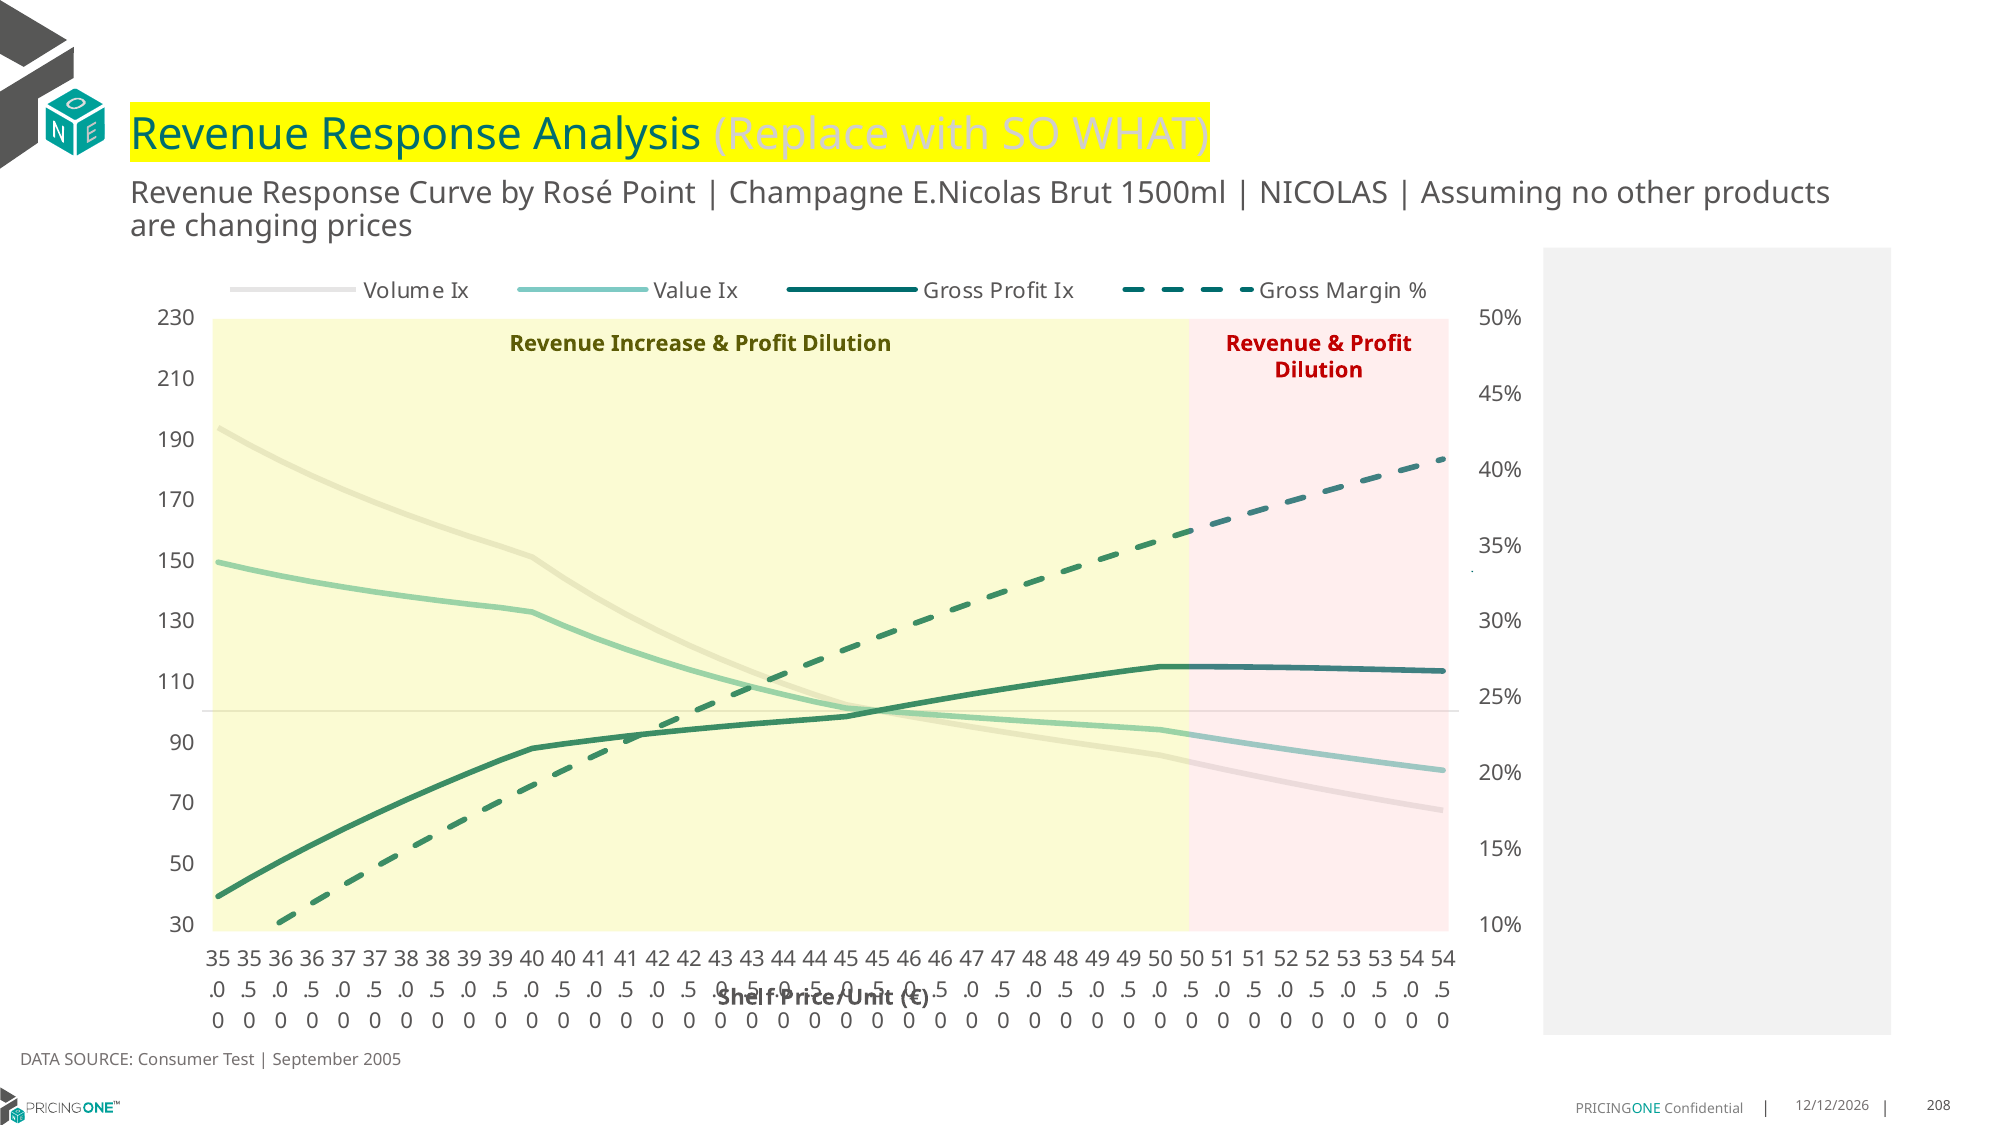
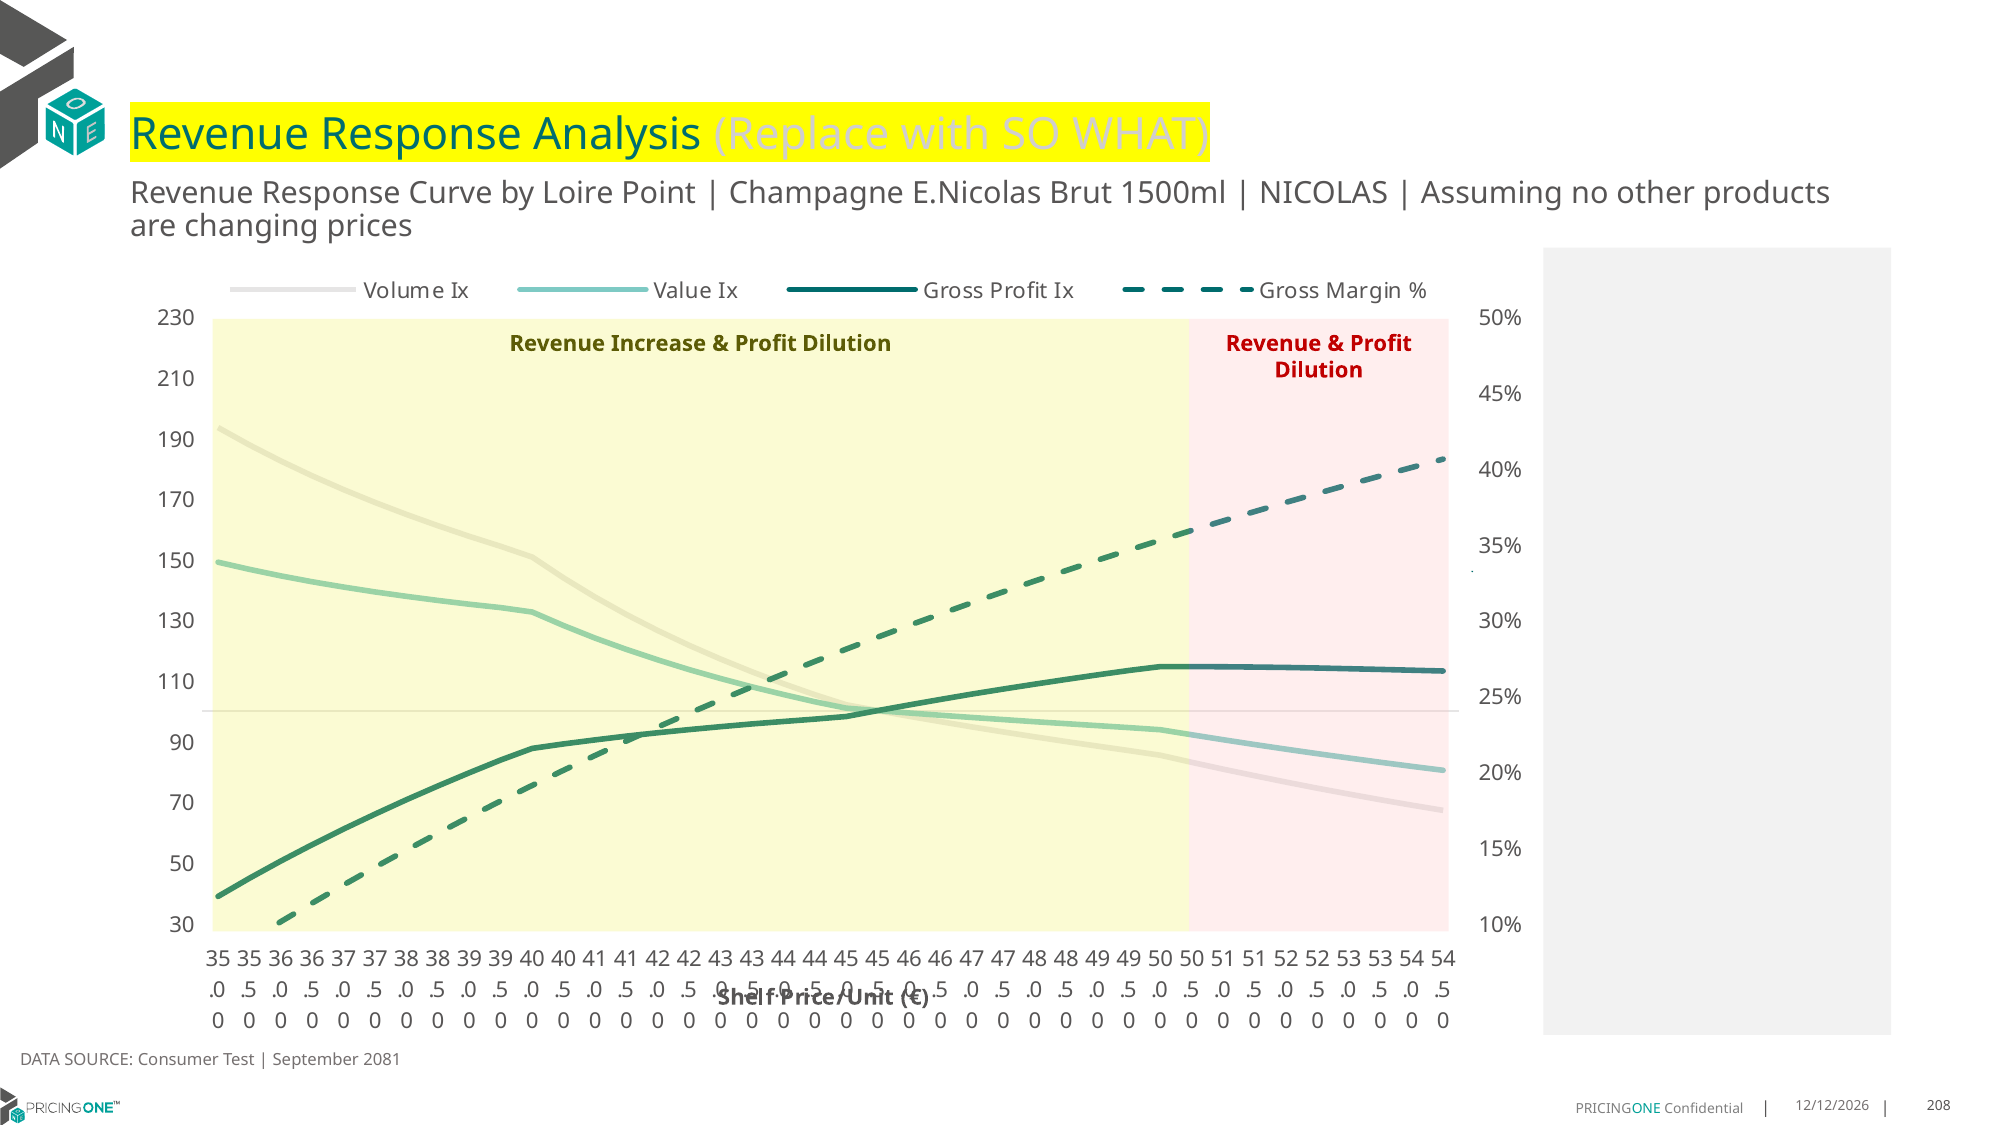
Rosé: Rosé -> Loire
2005: 2005 -> 2081
